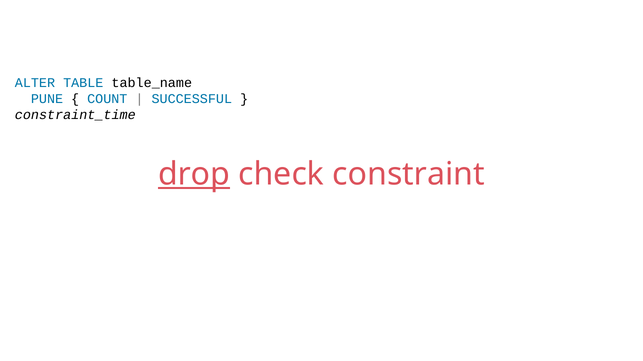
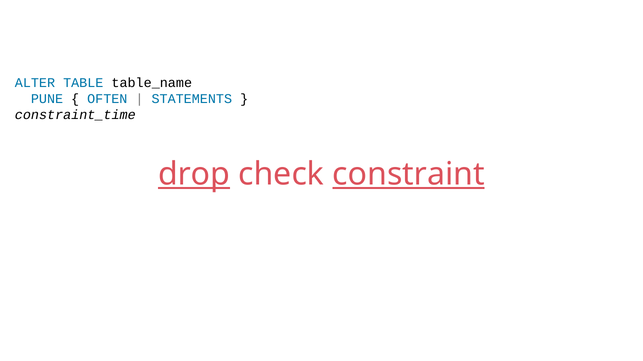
COUNT: COUNT -> OFTEN
SUCCESSFUL: SUCCESSFUL -> STATEMENTS
constraint underline: none -> present
